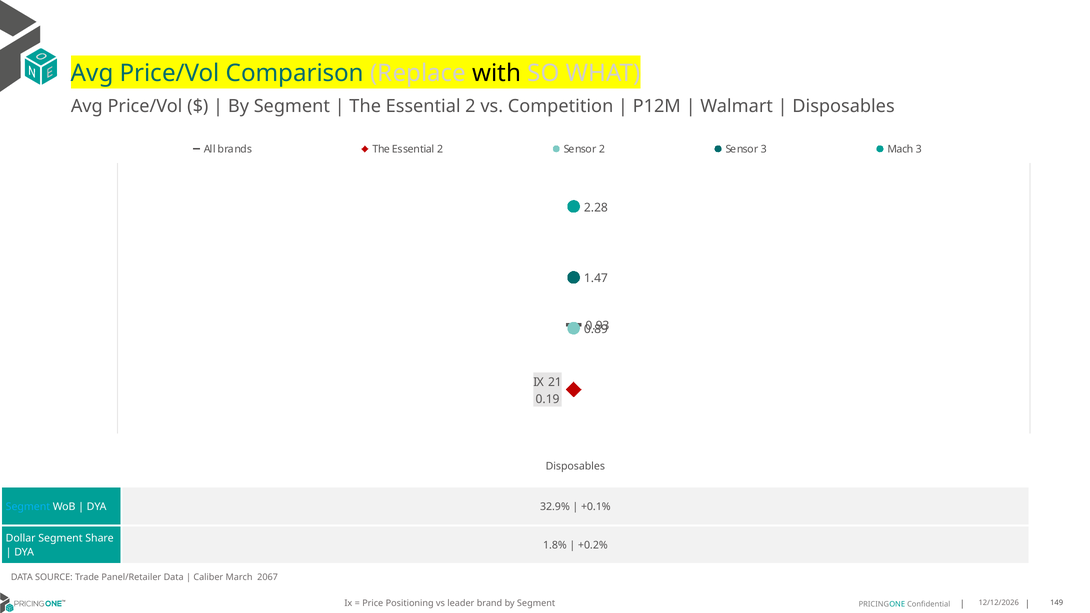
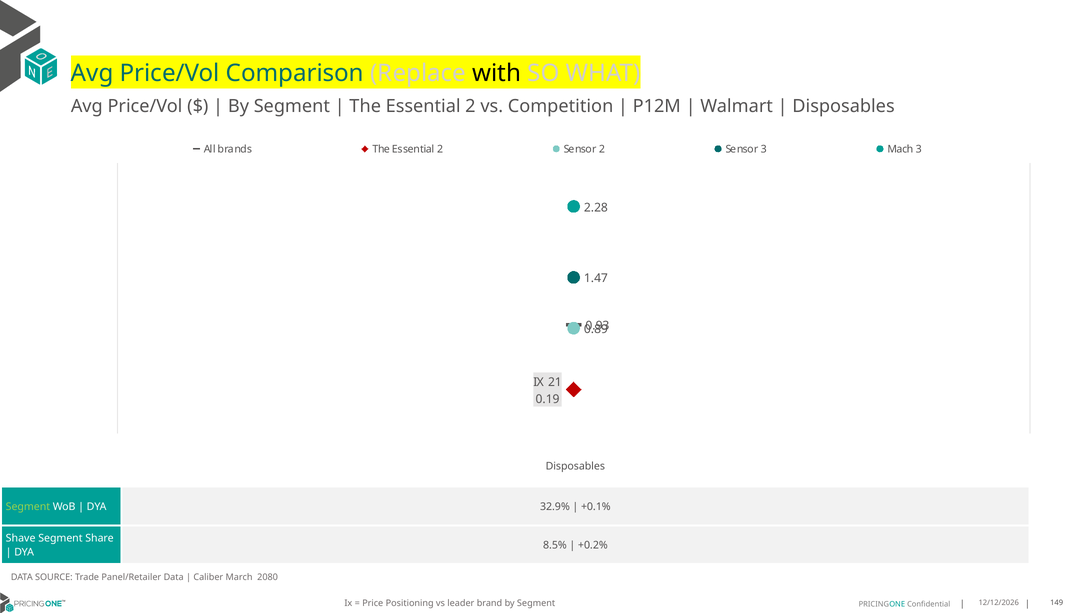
Segment at (28, 507) colour: light blue -> light green
Dollar: Dollar -> Shave
1.8%: 1.8% -> 8.5%
2067: 2067 -> 2080
